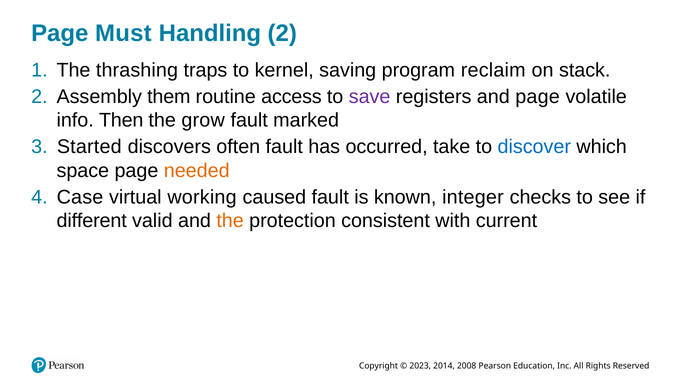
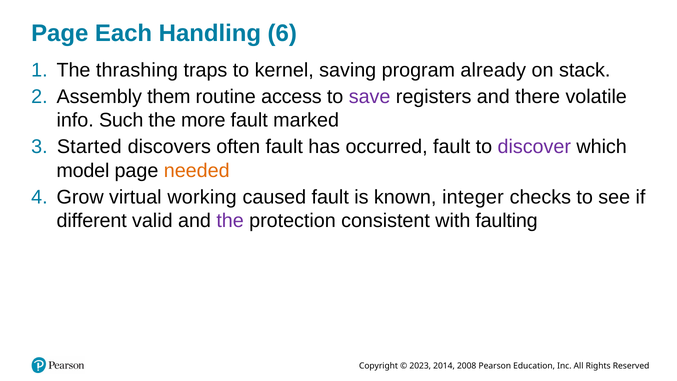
Must: Must -> Each
Handling 2: 2 -> 6
reclaim: reclaim -> already
and page: page -> there
Then: Then -> Such
grow: grow -> more
occurred take: take -> fault
discover colour: blue -> purple
space: space -> model
Case: Case -> Grow
the at (230, 221) colour: orange -> purple
current: current -> faulting
